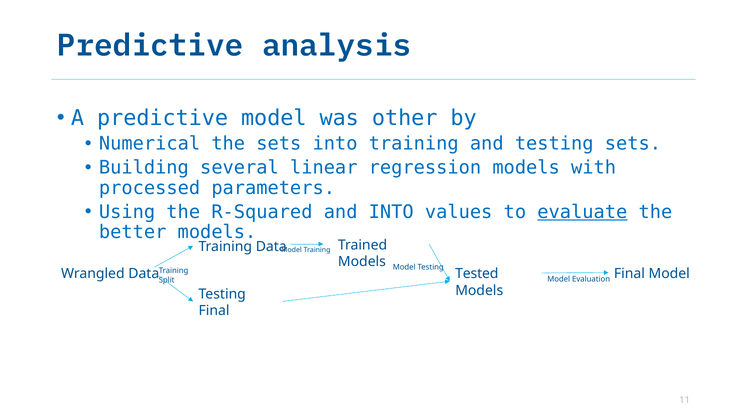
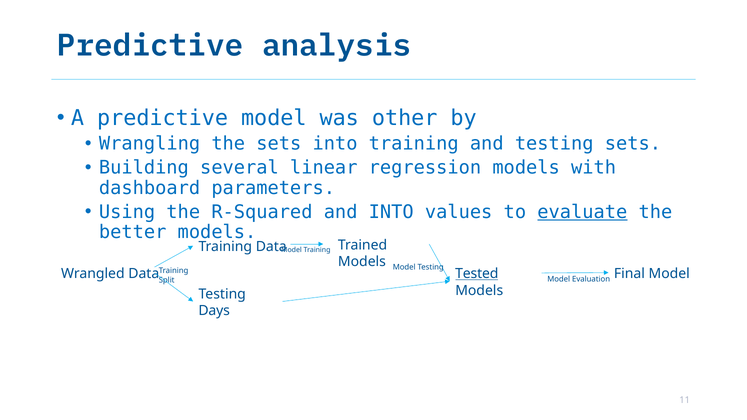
Numerical: Numerical -> Wrangling
processed: processed -> dashboard
Tested underline: none -> present
Final at (214, 311): Final -> Days
